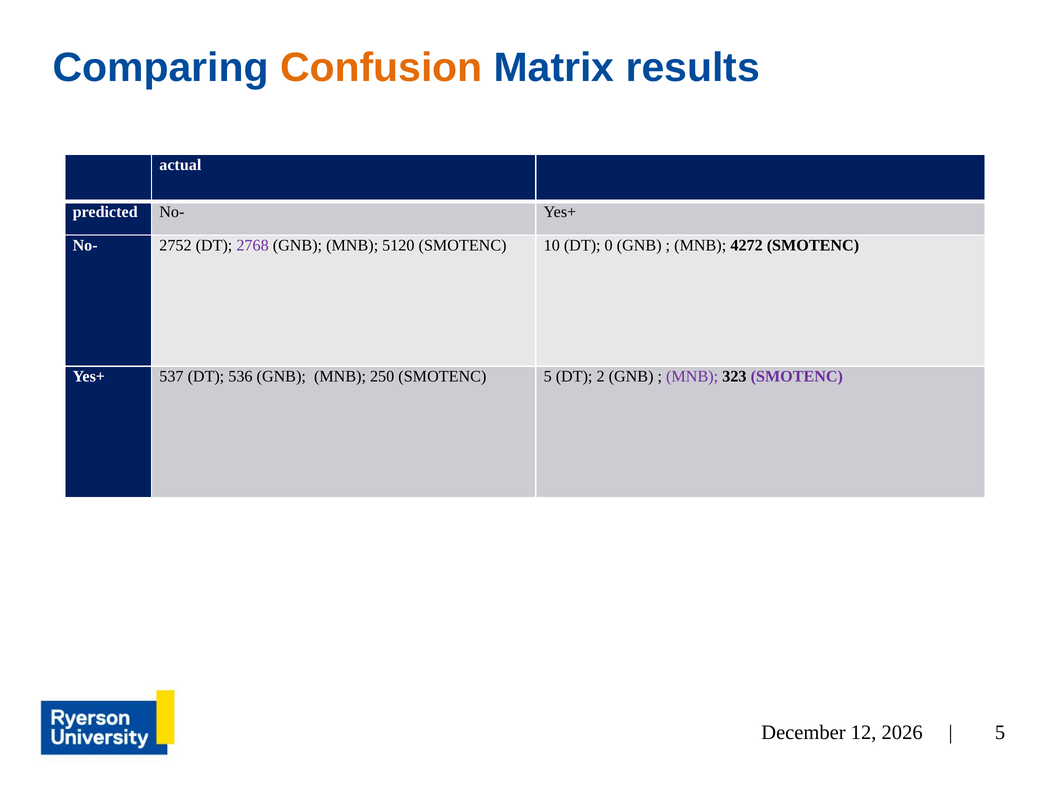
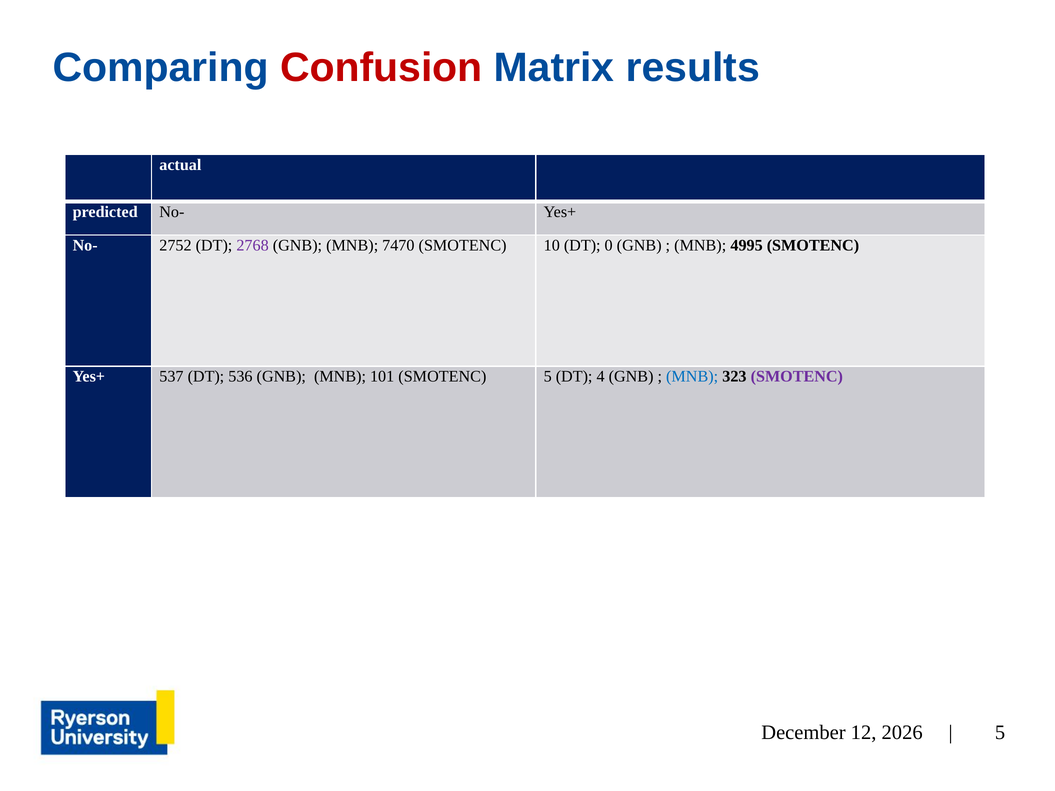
Confusion colour: orange -> red
5120: 5120 -> 7470
4272: 4272 -> 4995
250: 250 -> 101
2: 2 -> 4
MNB at (692, 377) colour: purple -> blue
